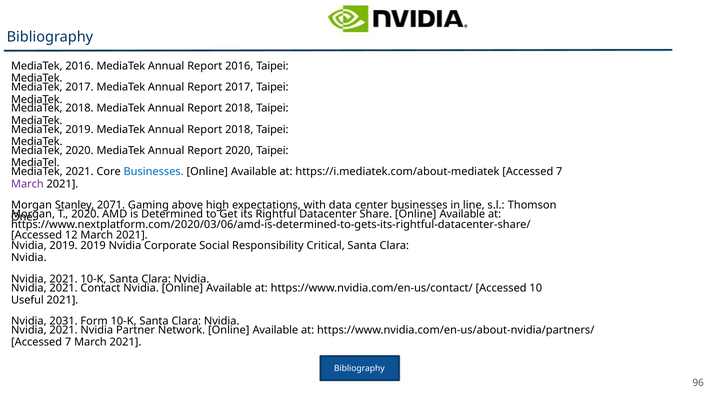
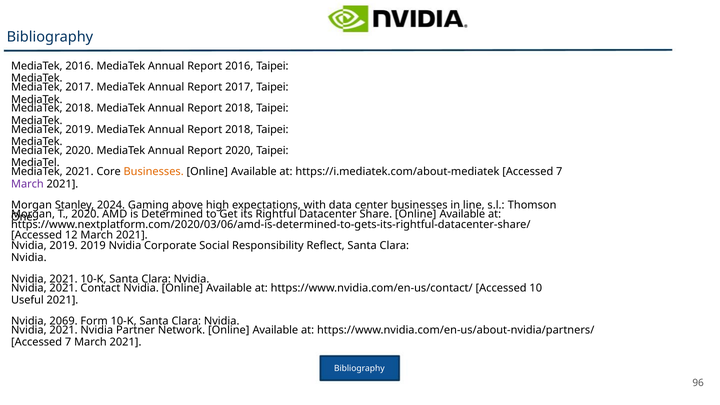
Businesses at (154, 172) colour: blue -> orange
2071: 2071 -> 2024
Critical: Critical -> Reﬂect
2031: 2031 -> 2069
